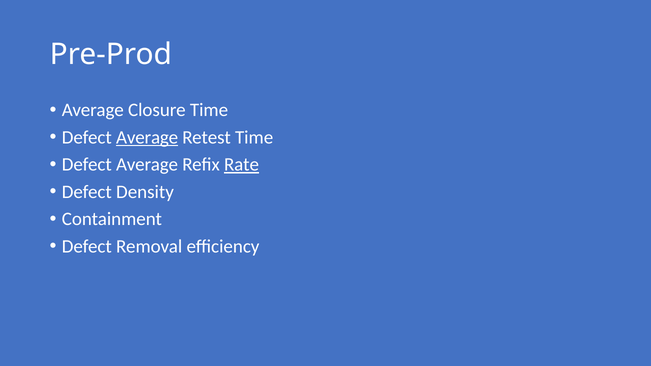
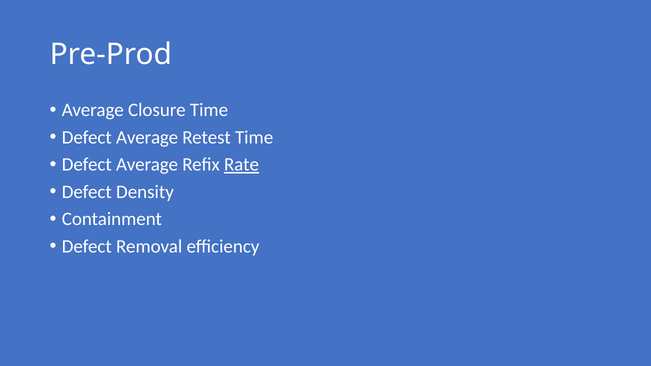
Average at (147, 137) underline: present -> none
